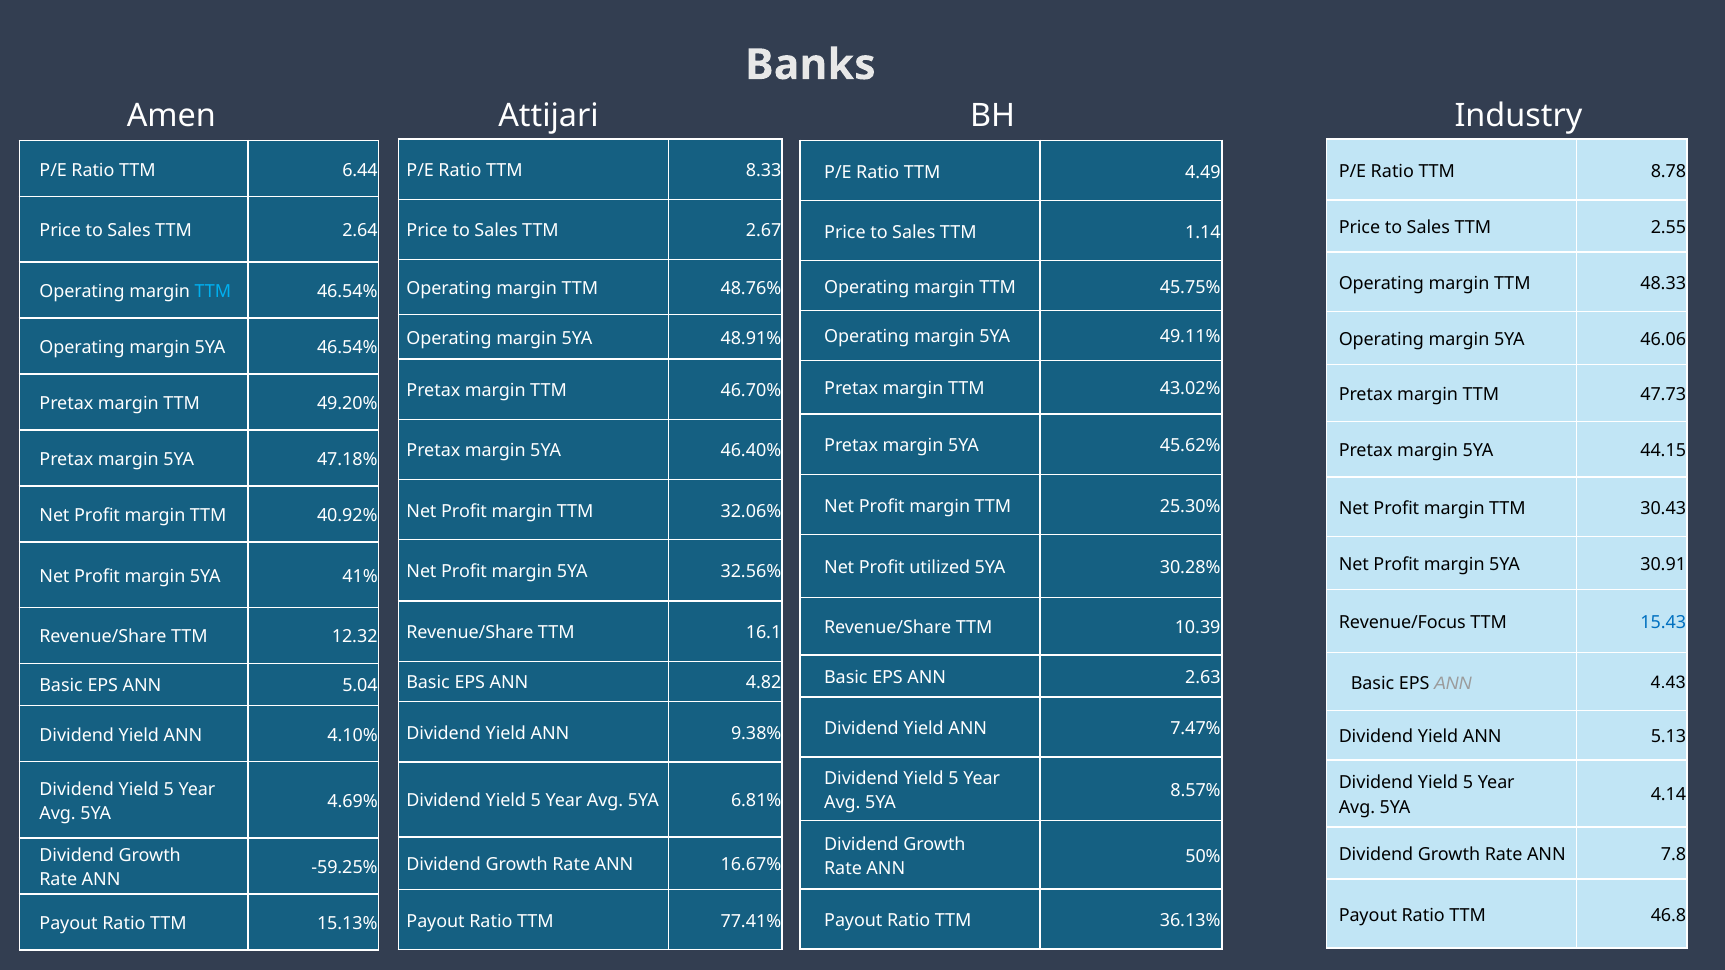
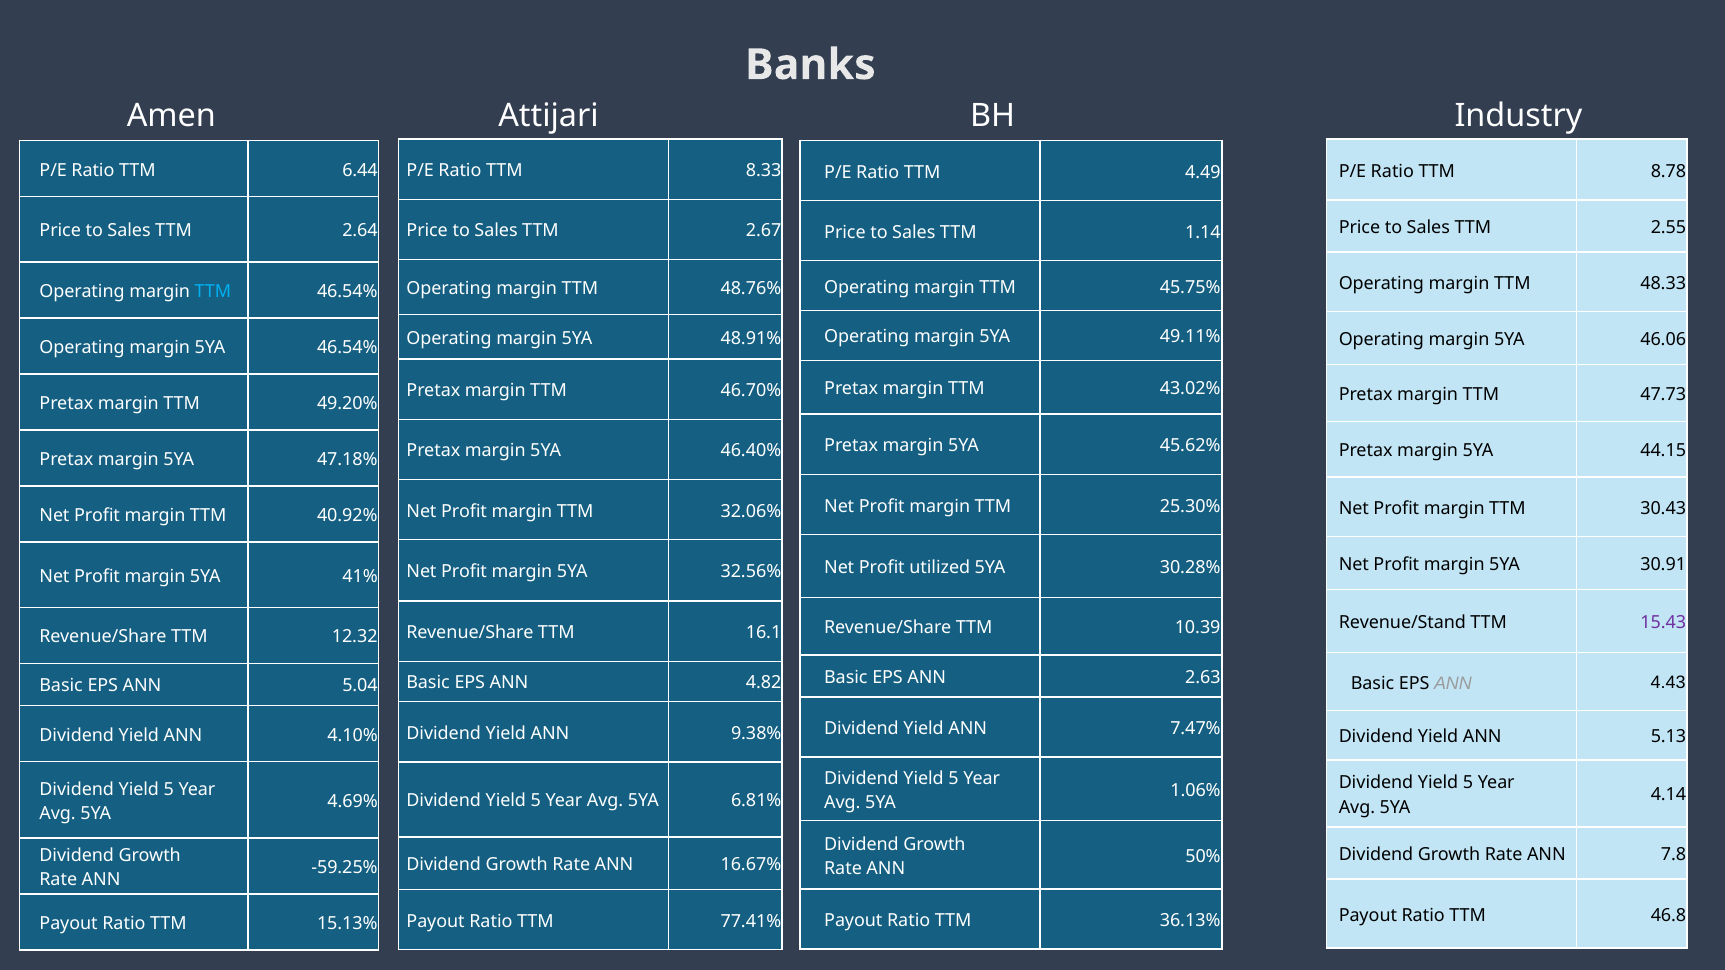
Revenue/Focus: Revenue/Focus -> Revenue/Stand
15.43 colour: blue -> purple
8.57%: 8.57% -> 1.06%
